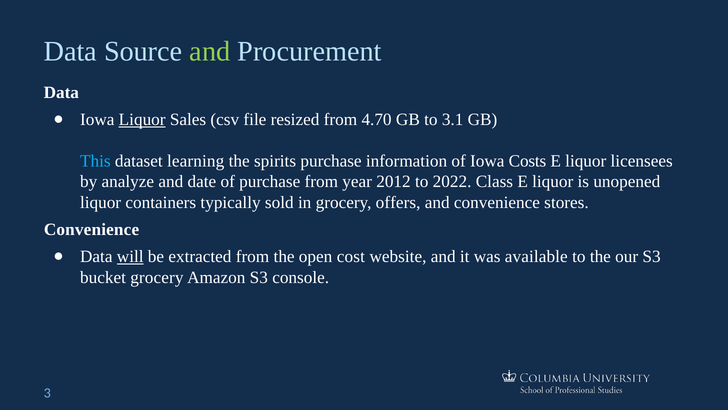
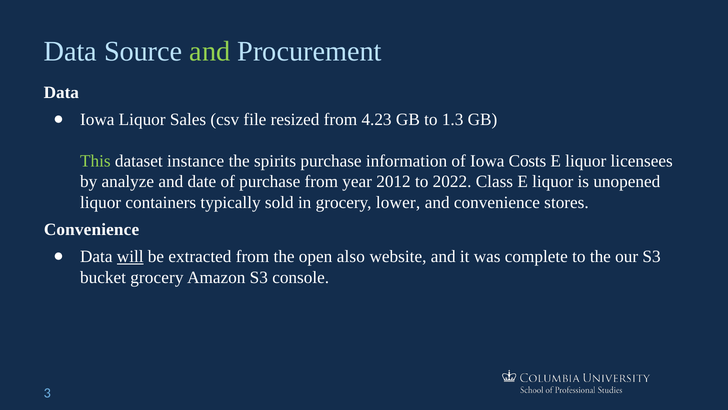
Liquor at (142, 120) underline: present -> none
4.70: 4.70 -> 4.23
3.1: 3.1 -> 1.3
This colour: light blue -> light green
learning: learning -> instance
offers: offers -> lower
cost: cost -> also
available: available -> complete
